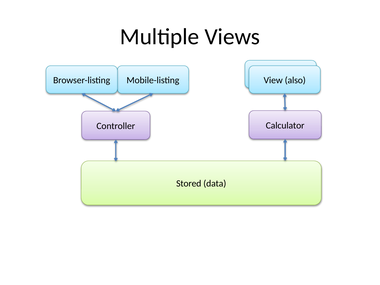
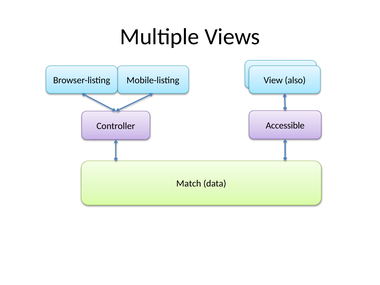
Calculator: Calculator -> Accessible
Stored: Stored -> Match
